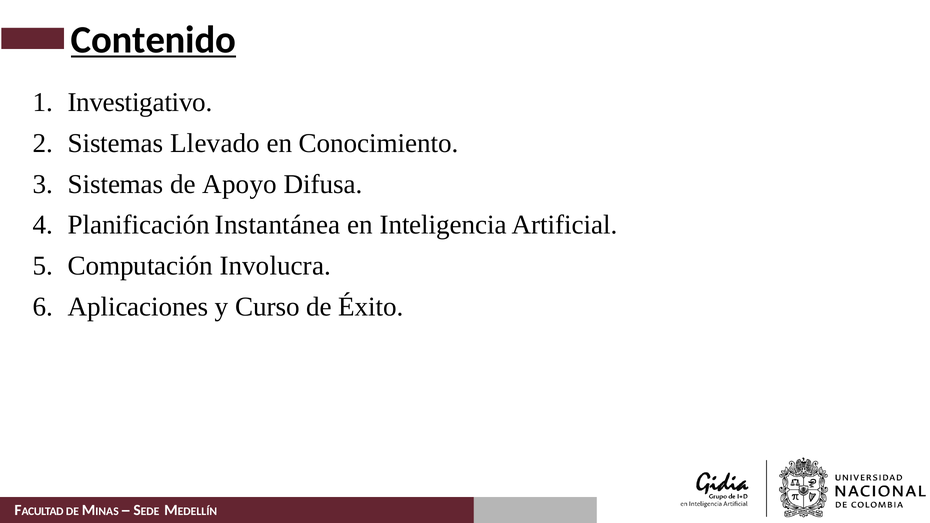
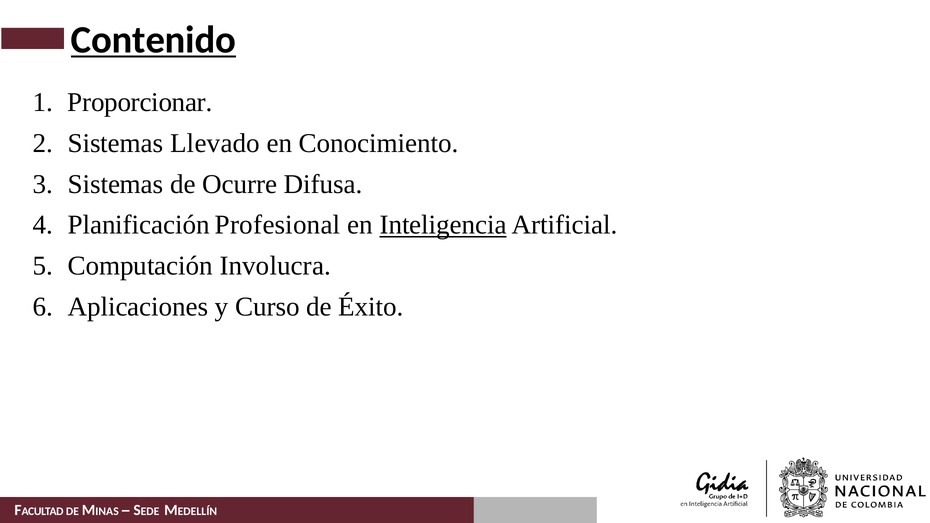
Investigativo: Investigativo -> Proporcionar
Apoyo: Apoyo -> Ocurre
Instantánea: Instantánea -> Profesional
Inteligencia underline: none -> present
